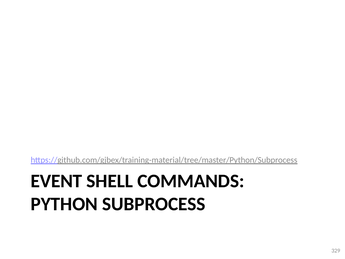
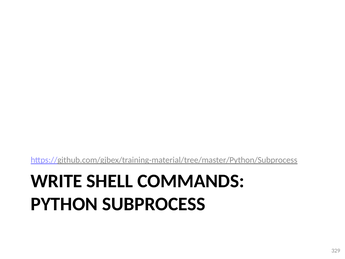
EVENT: EVENT -> WRITE
